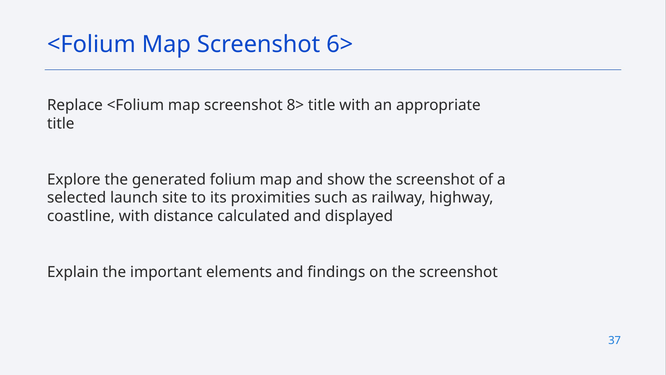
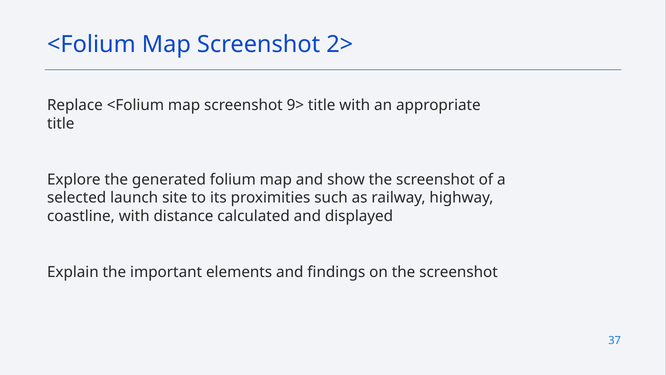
6>: 6> -> 2>
8>: 8> -> 9>
